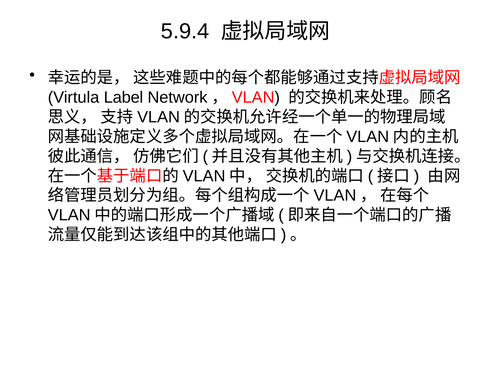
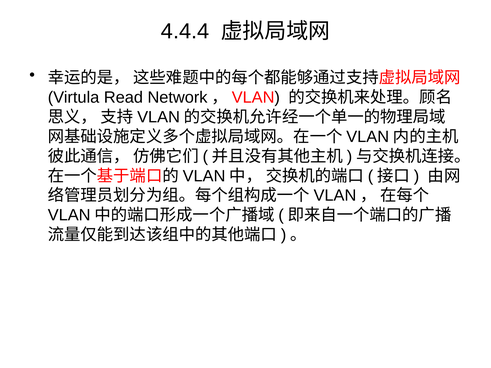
5.9.4: 5.9.4 -> 4.4.4
Label: Label -> Read
